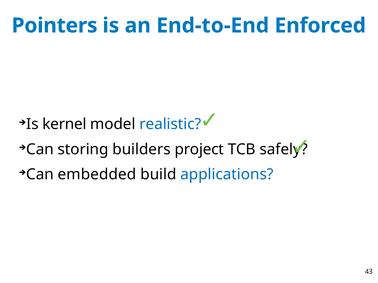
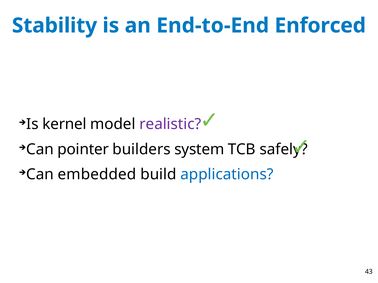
Pointers: Pointers -> Stability
realistic colour: blue -> purple
storing: storing -> pointer
project: project -> system
